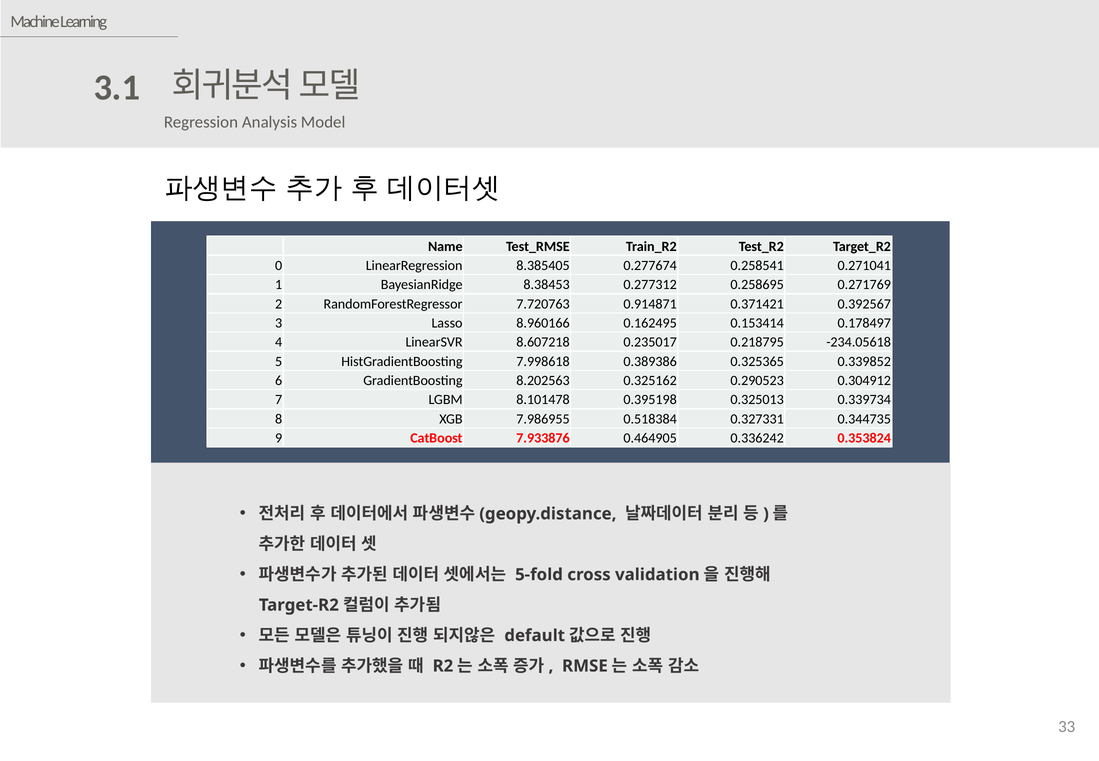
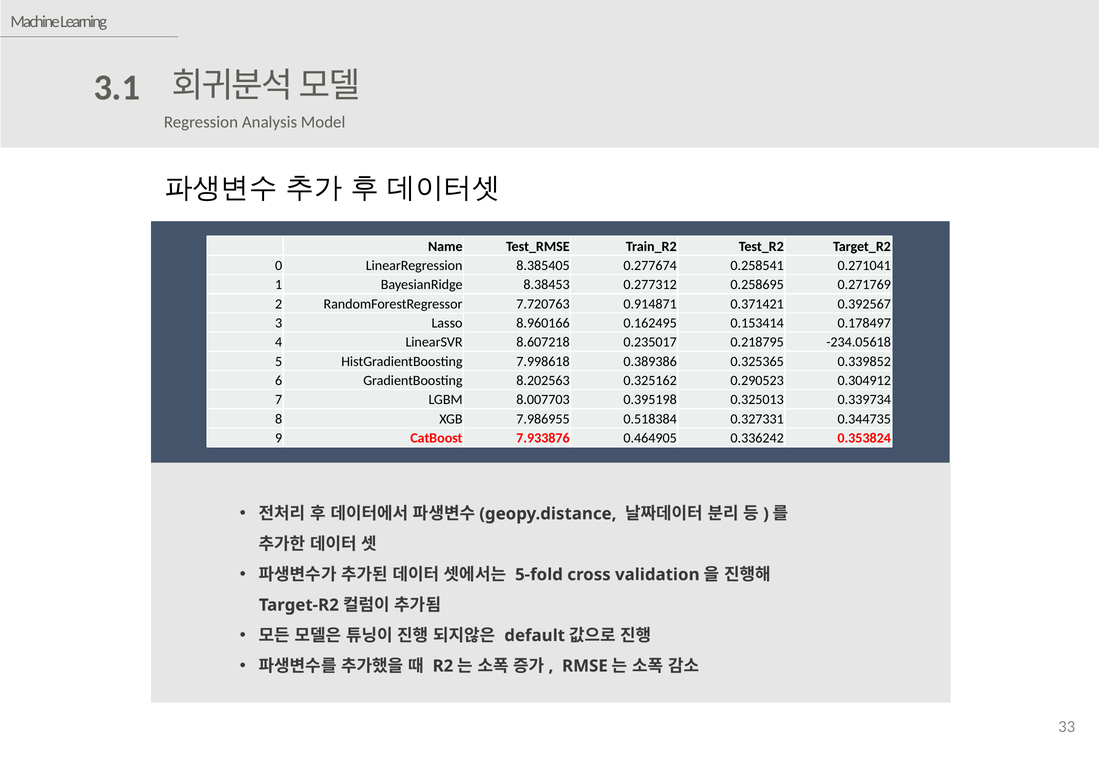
8.101478: 8.101478 -> 8.007703
